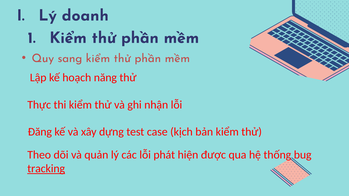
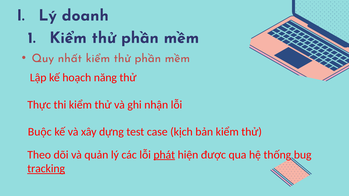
sang: sang -> nhất
Đăng: Đăng -> Buộc
phát underline: none -> present
